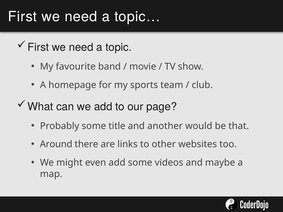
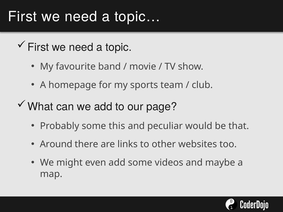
title: title -> this
another: another -> peculiar
